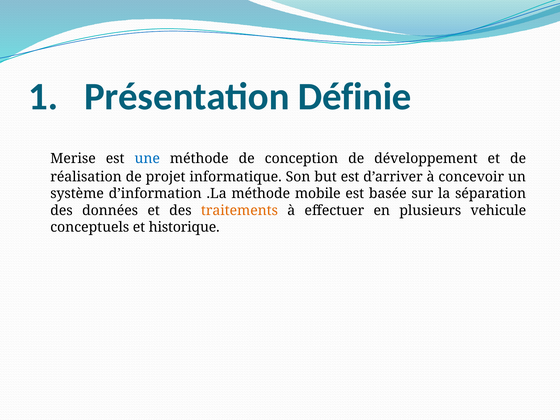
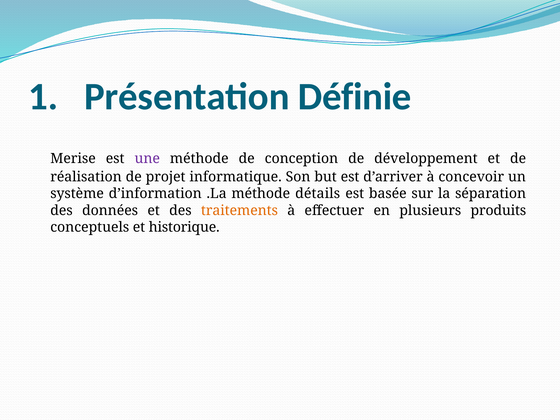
une colour: blue -> purple
mobile: mobile -> détails
vehicule: vehicule -> produits
